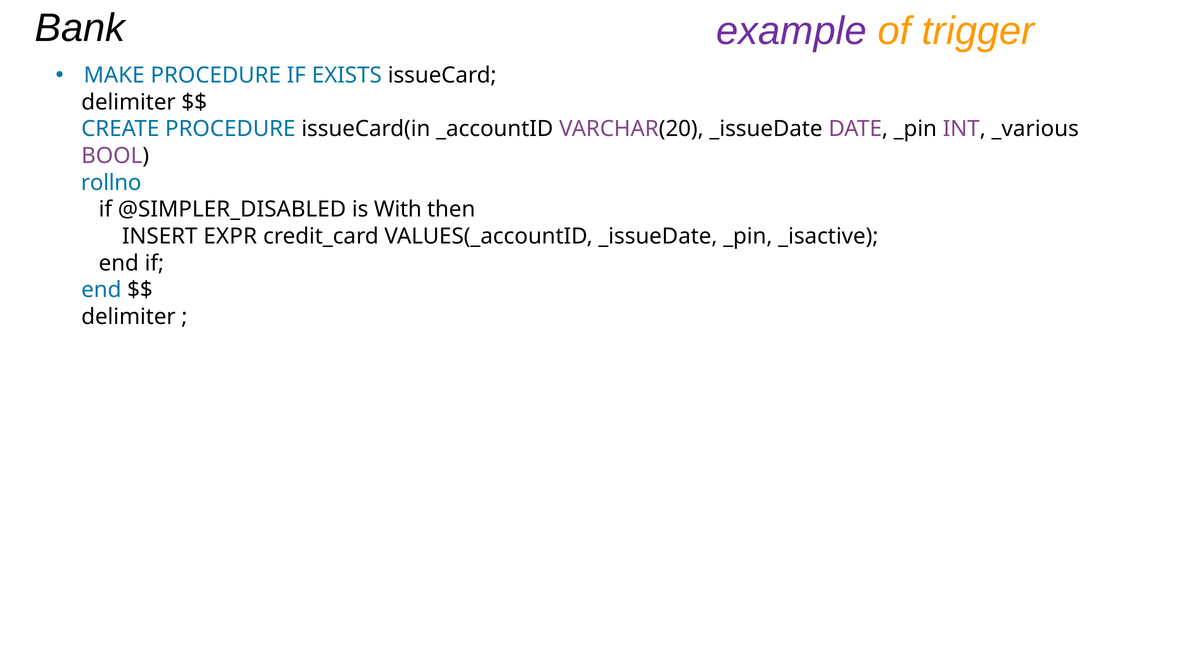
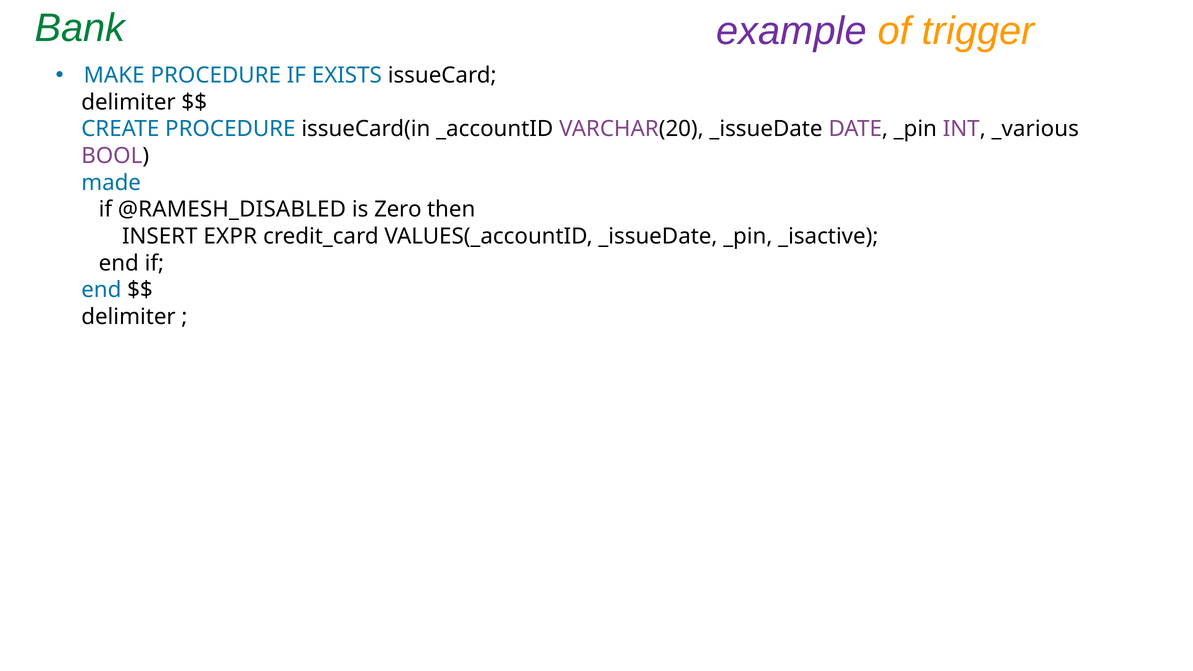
Bank colour: black -> green
rollno: rollno -> made
@SIMPLER_DISABLED: @SIMPLER_DISABLED -> @RAMESH_DISABLED
With: With -> Zero
